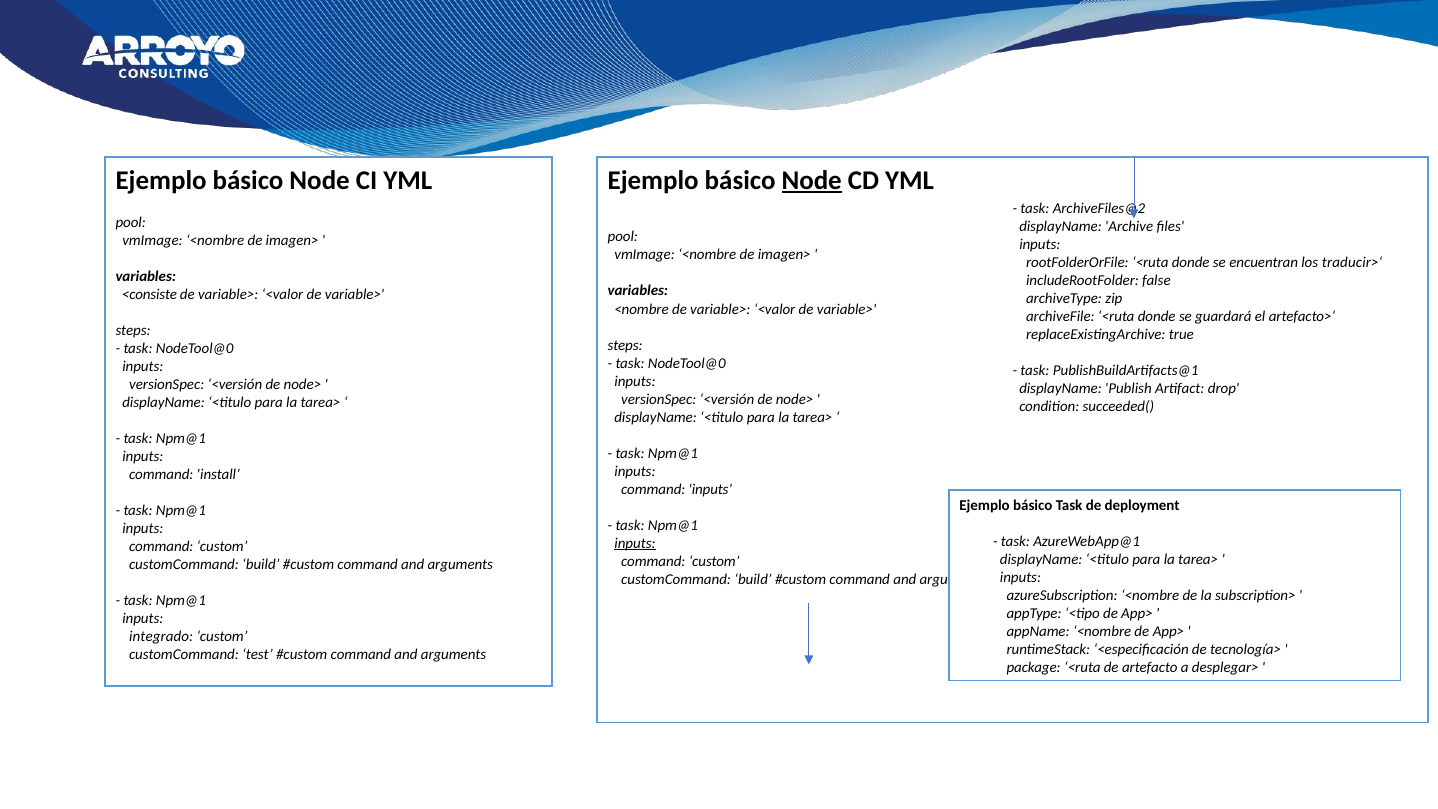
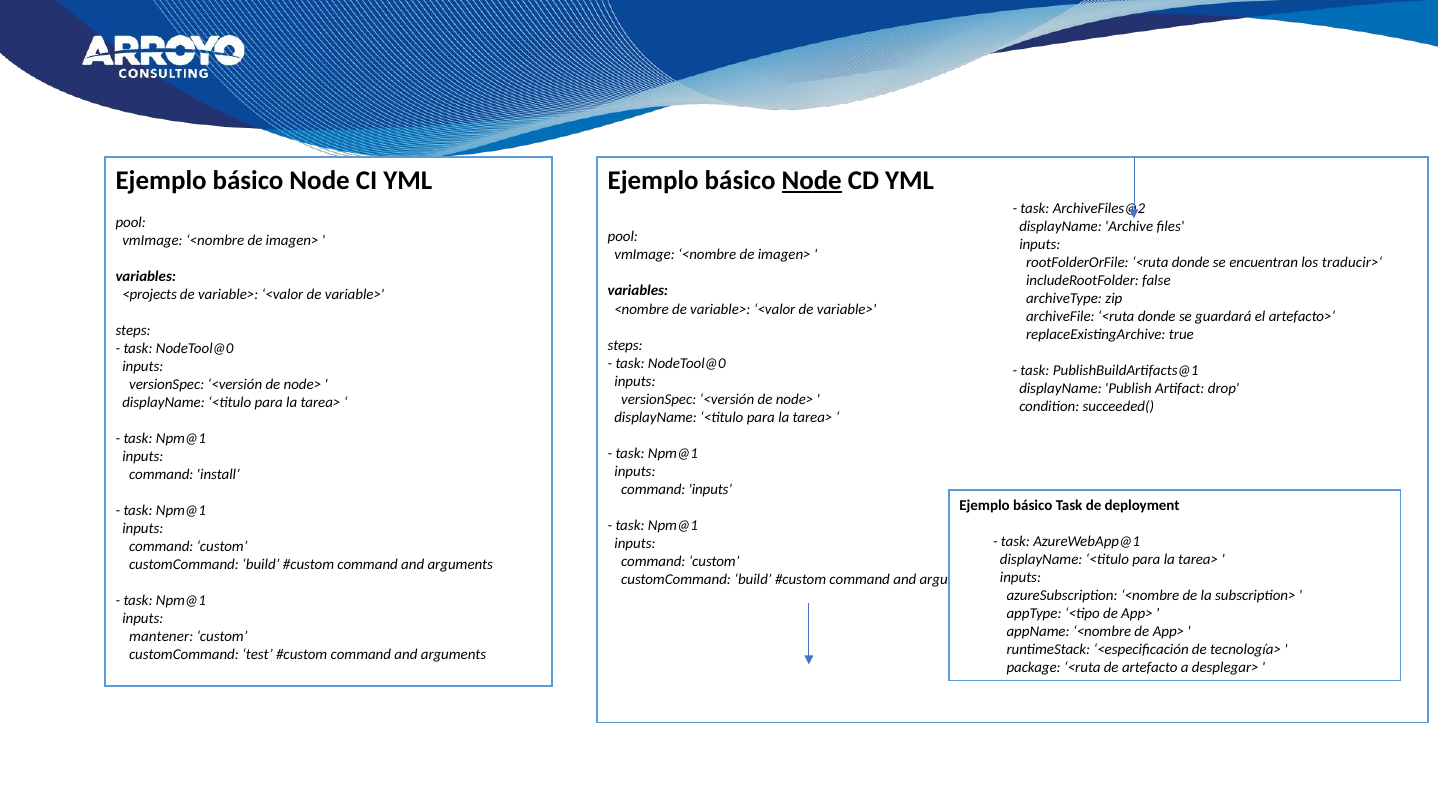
<consiste: <consiste -> <projects
inputs at (635, 543) underline: present -> none
integrado: integrado -> mantener
